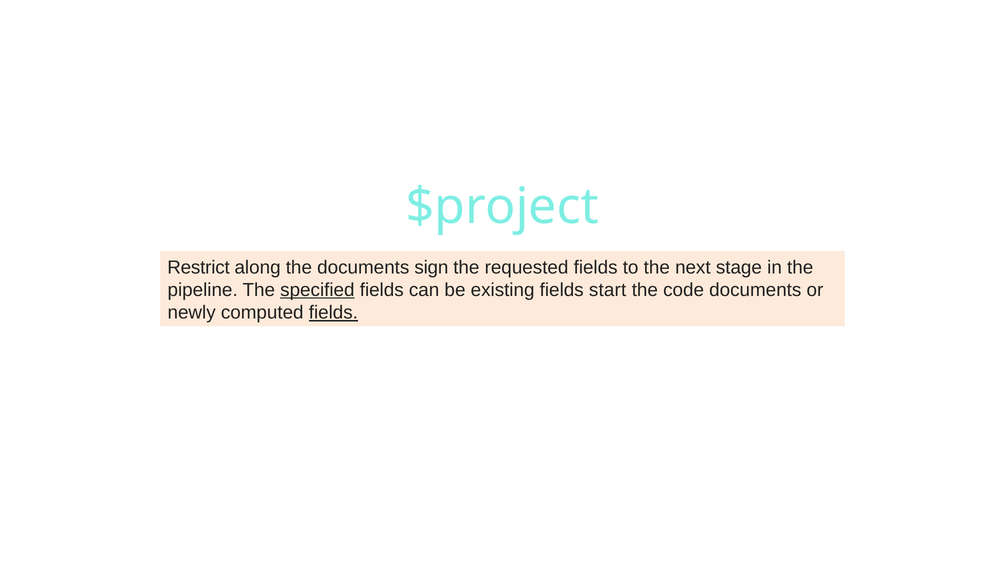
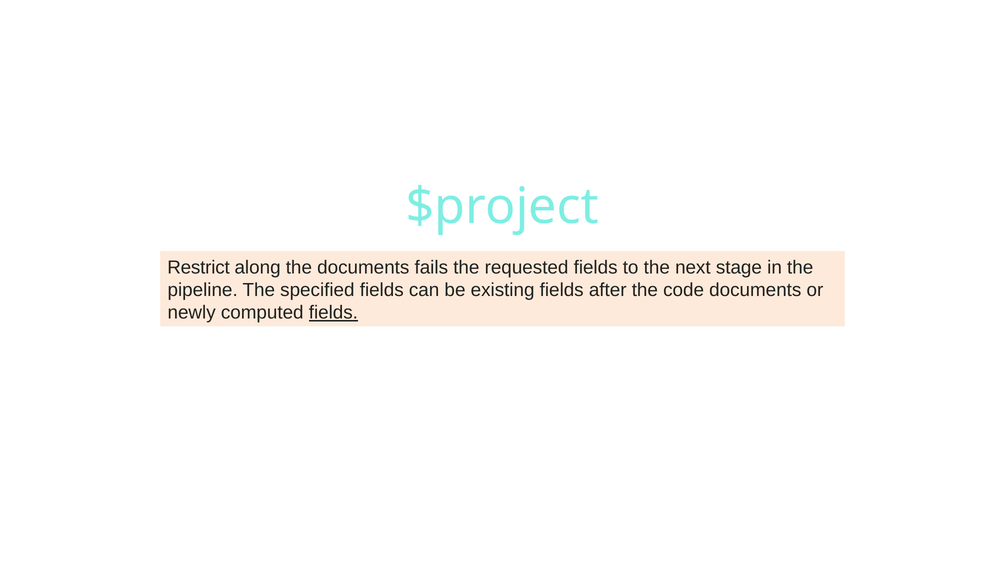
sign: sign -> fails
specified underline: present -> none
start: start -> after
